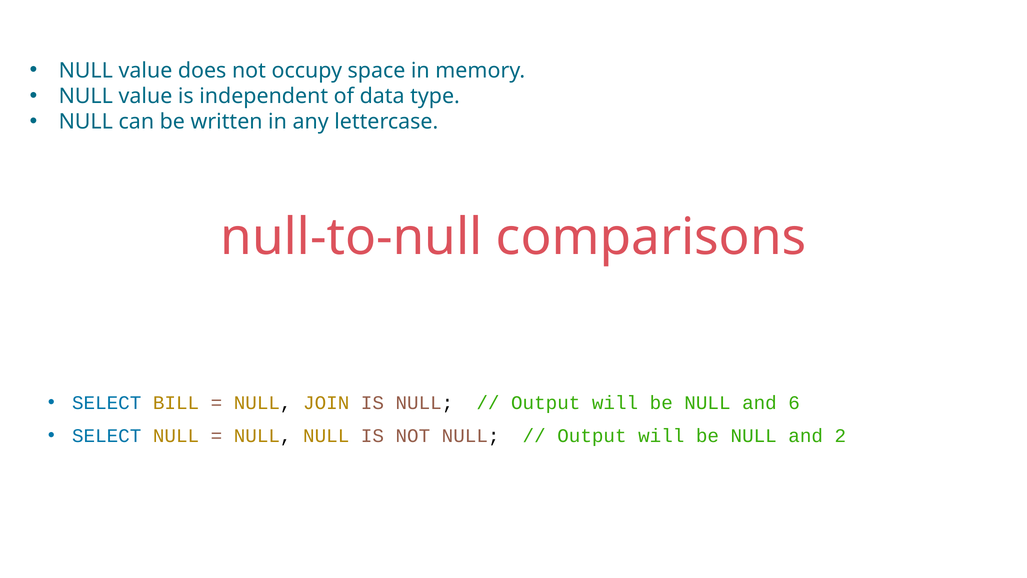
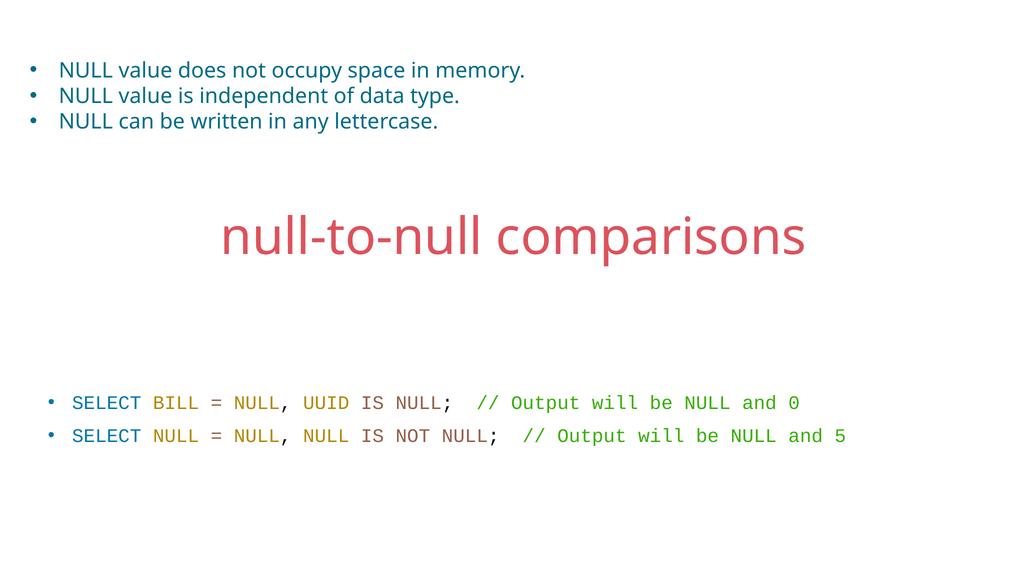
JOIN: JOIN -> UUID
6: 6 -> 0
2: 2 -> 5
